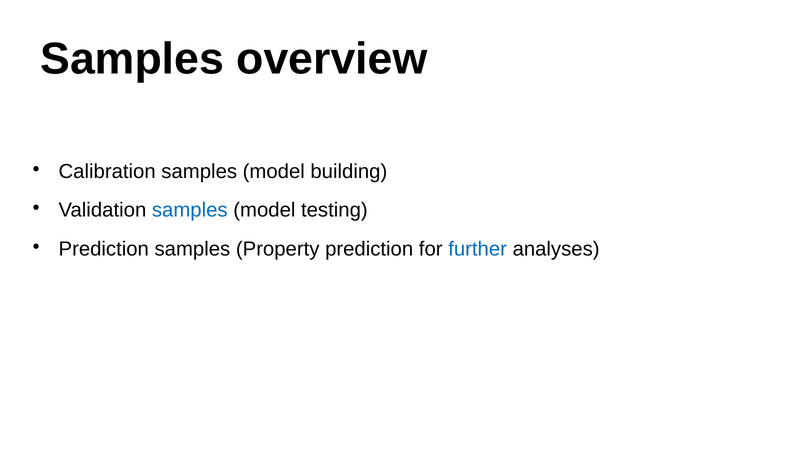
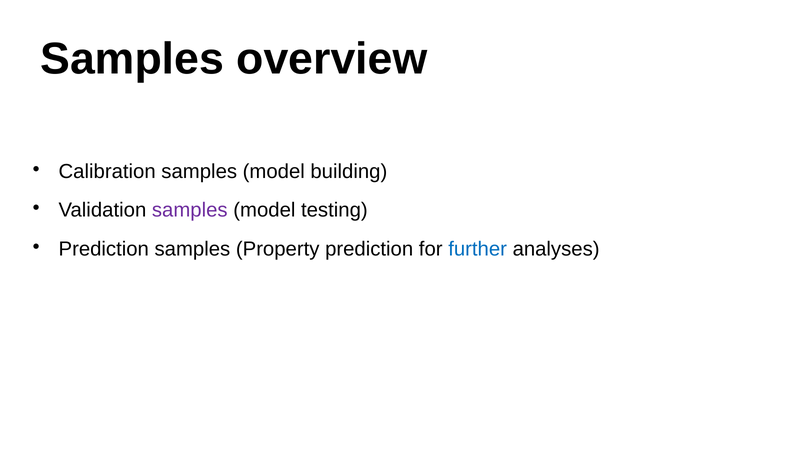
samples at (190, 210) colour: blue -> purple
